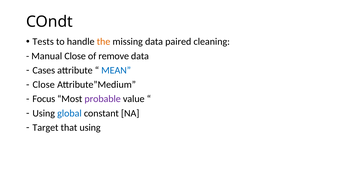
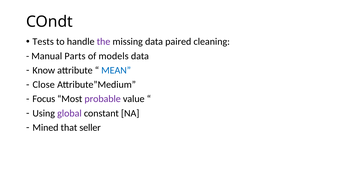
the colour: orange -> purple
Manual Close: Close -> Parts
remove: remove -> models
Cases: Cases -> Know
global colour: blue -> purple
Target: Target -> Mined
that using: using -> seller
